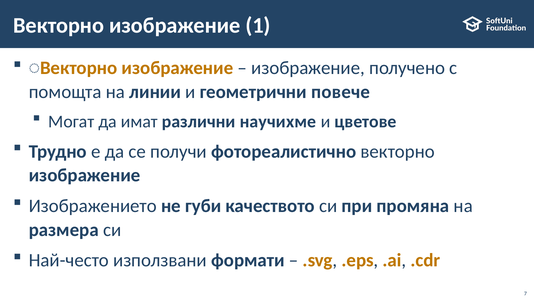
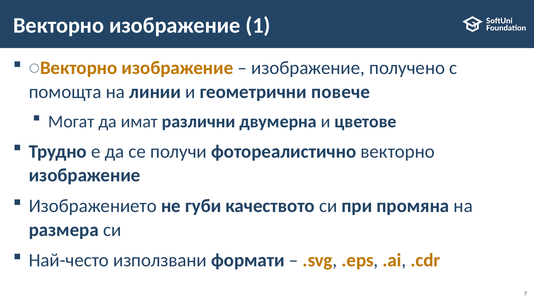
научихме: научихме -> двумерна
